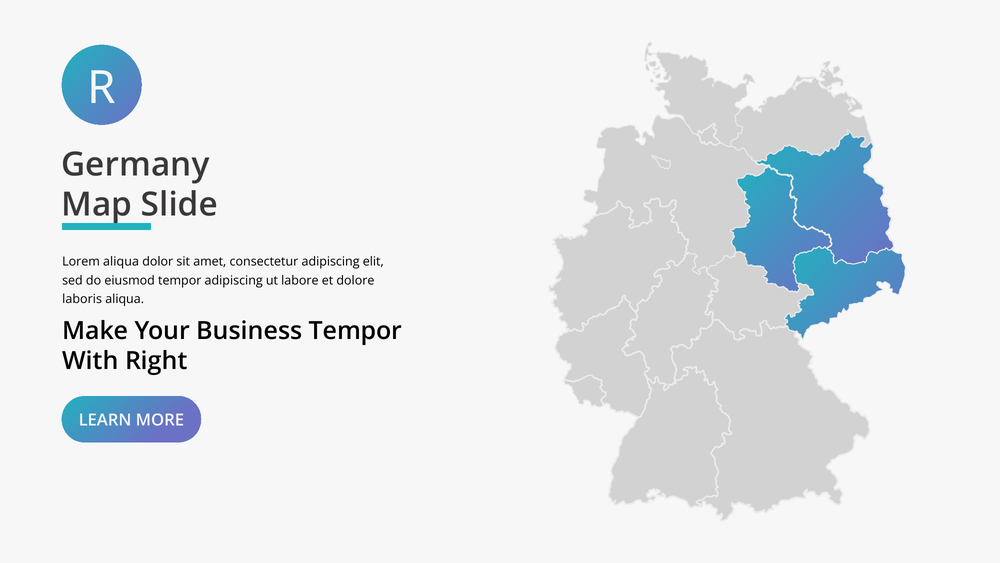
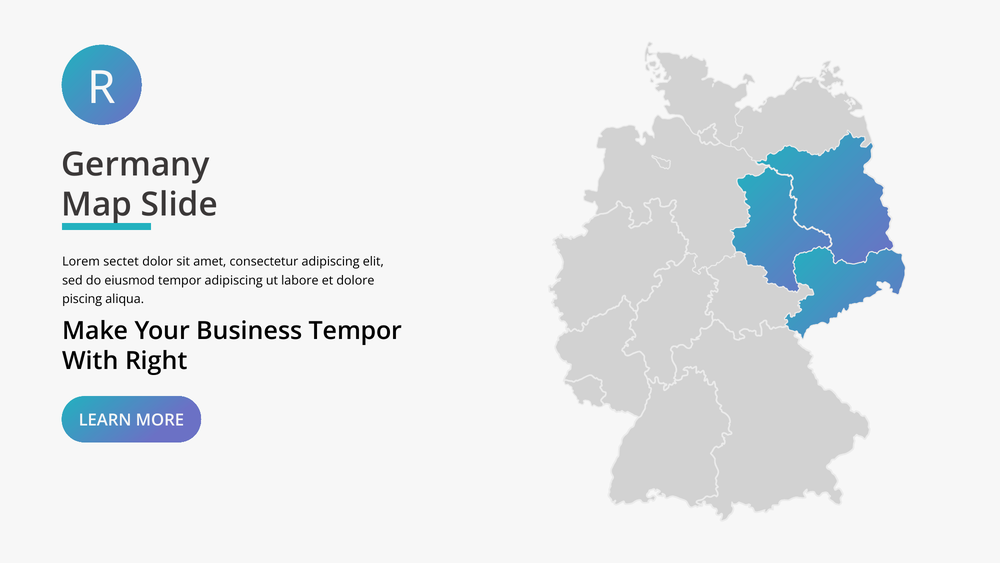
Lorem aliqua: aliqua -> sectet
laboris: laboris -> piscing
